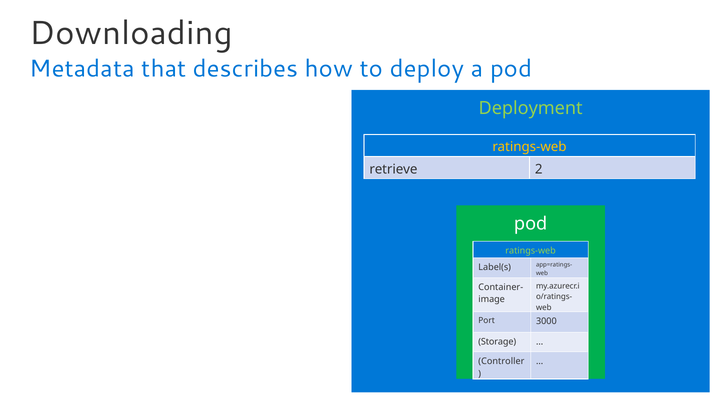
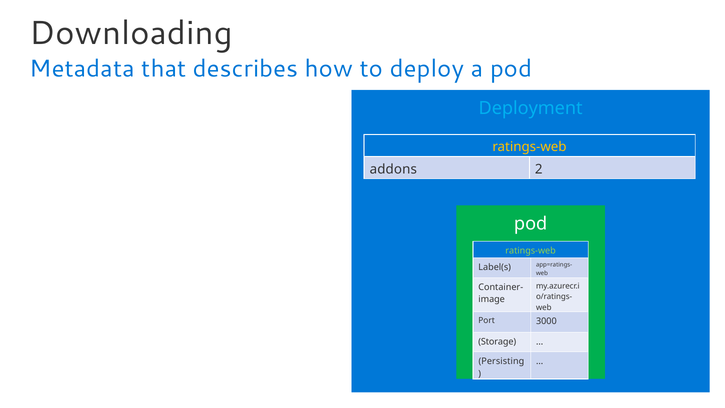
Deployment colour: light green -> light blue
retrieve: retrieve -> addons
Controller: Controller -> Persisting
